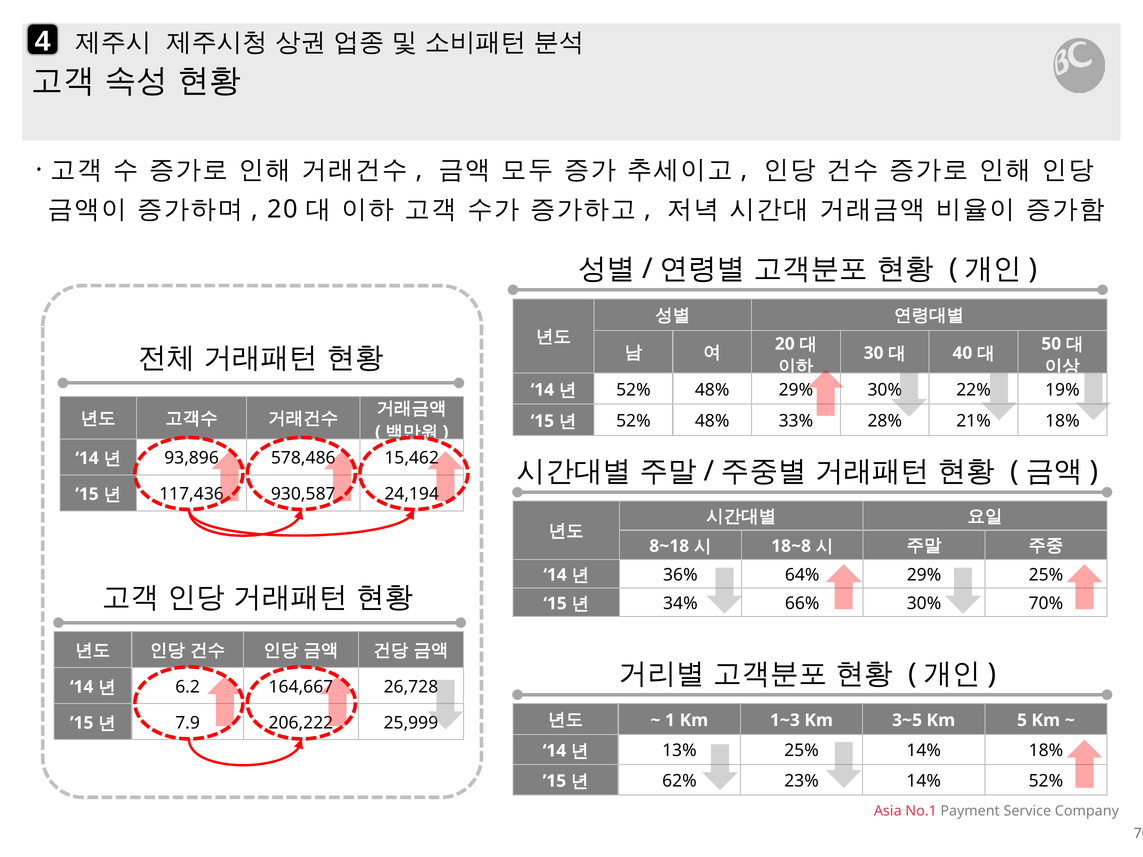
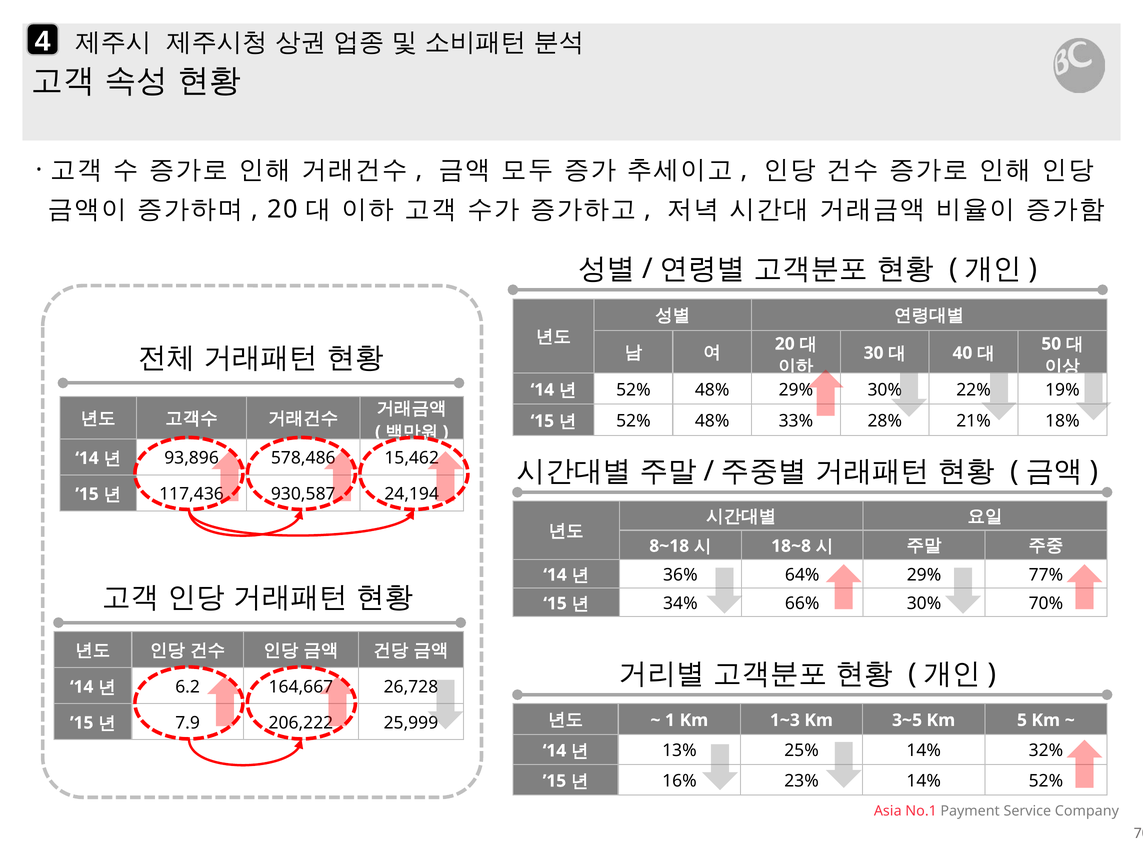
29% 25%: 25% -> 77%
14% 18%: 18% -> 32%
62%: 62% -> 16%
